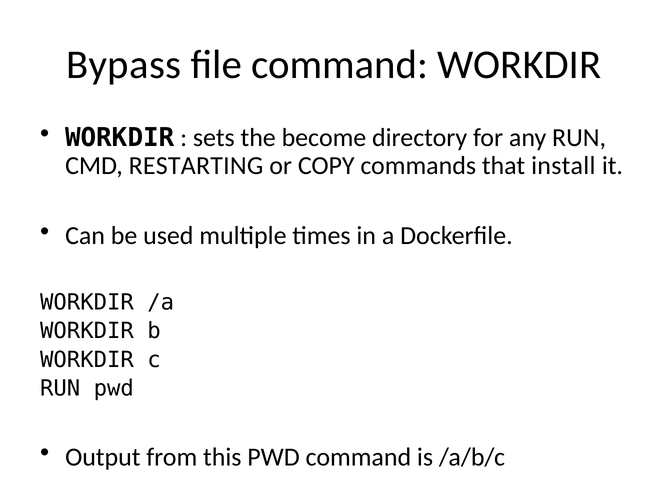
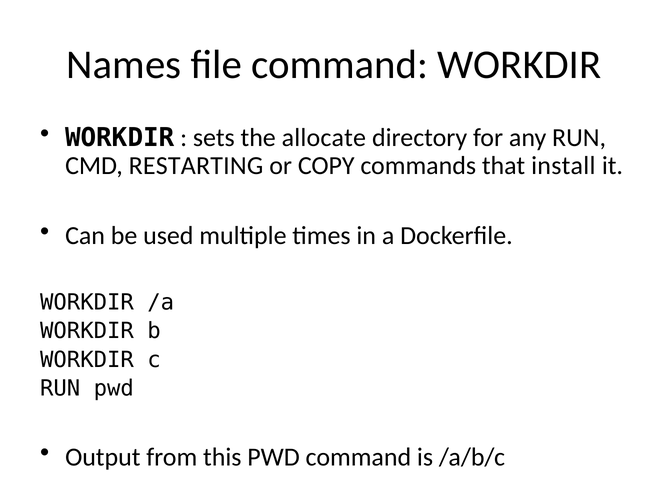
Bypass: Bypass -> Names
become: become -> allocate
